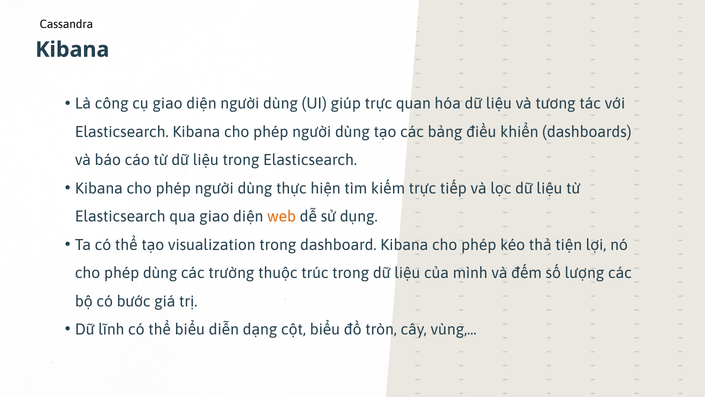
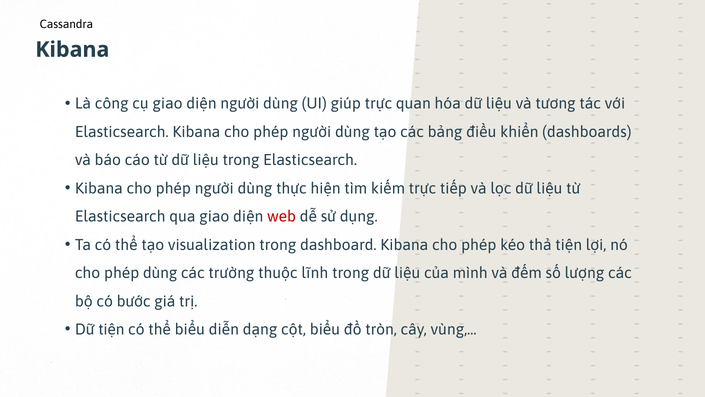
web colour: orange -> red
trúc: trúc -> lĩnh
Dữ lĩnh: lĩnh -> tiện
